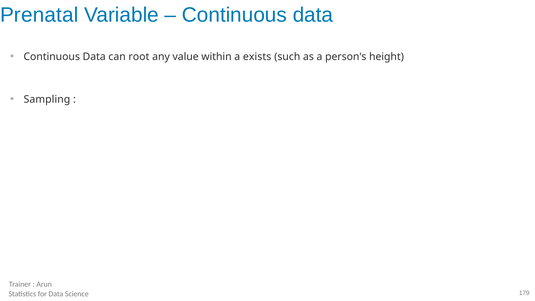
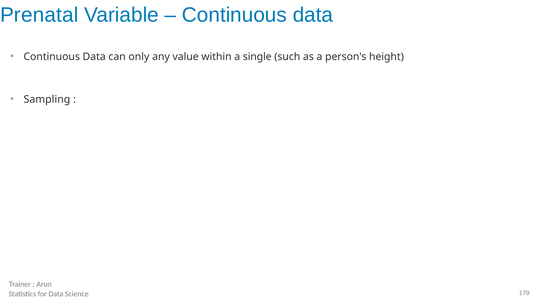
root: root -> only
exists: exists -> single
